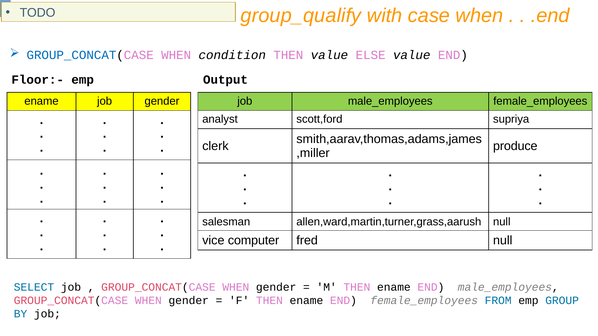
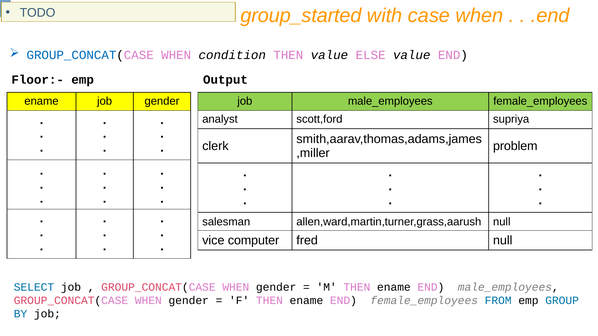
group_qualify: group_qualify -> group_started
produce: produce -> problem
